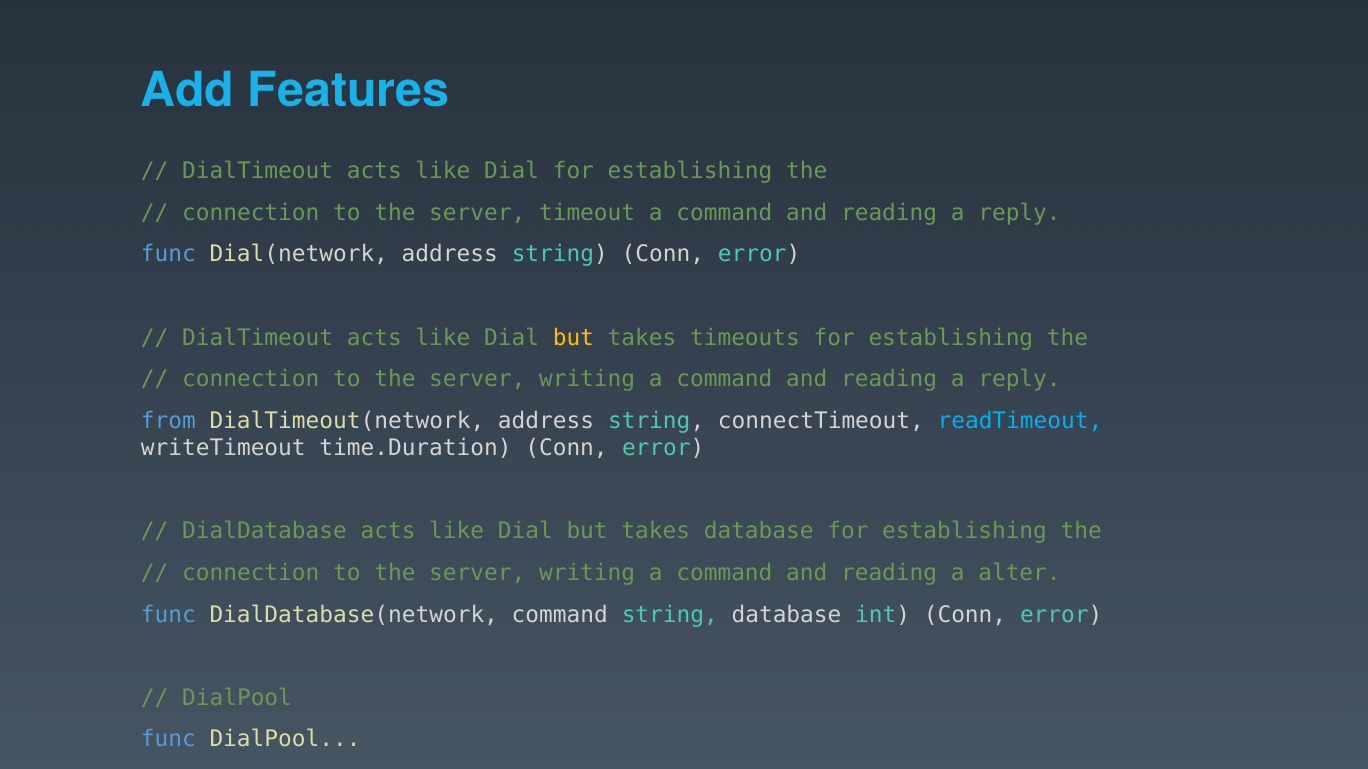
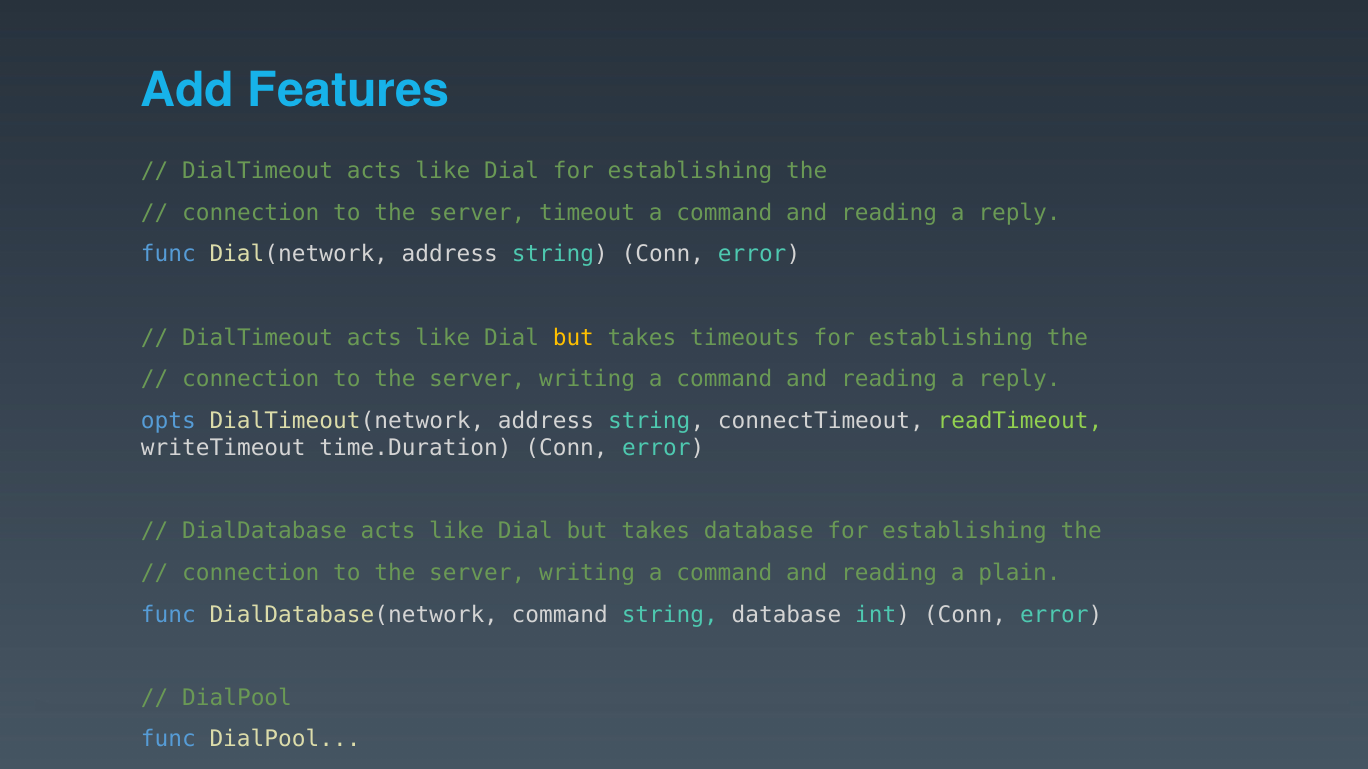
from: from -> opts
readTimeout colour: light blue -> light green
alter: alter -> plain
